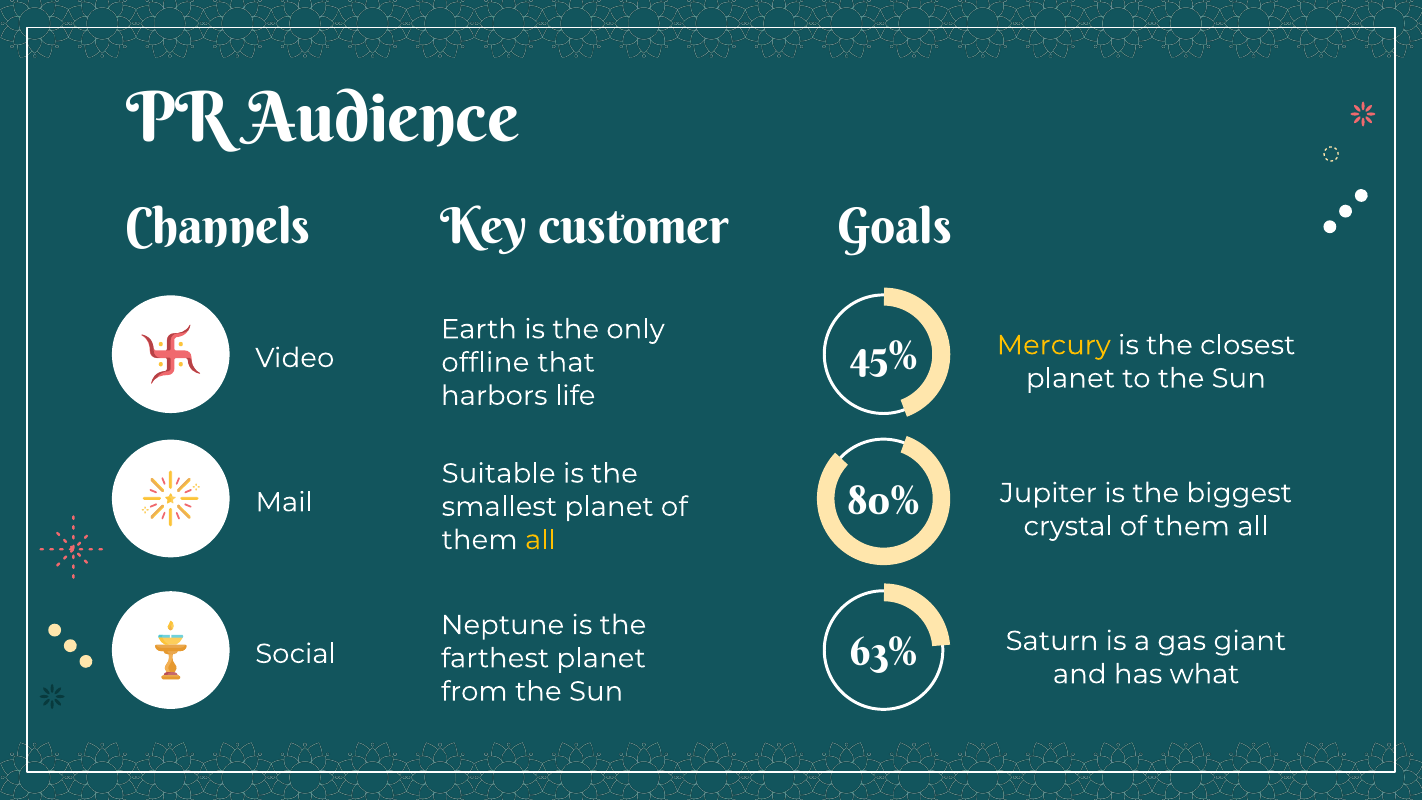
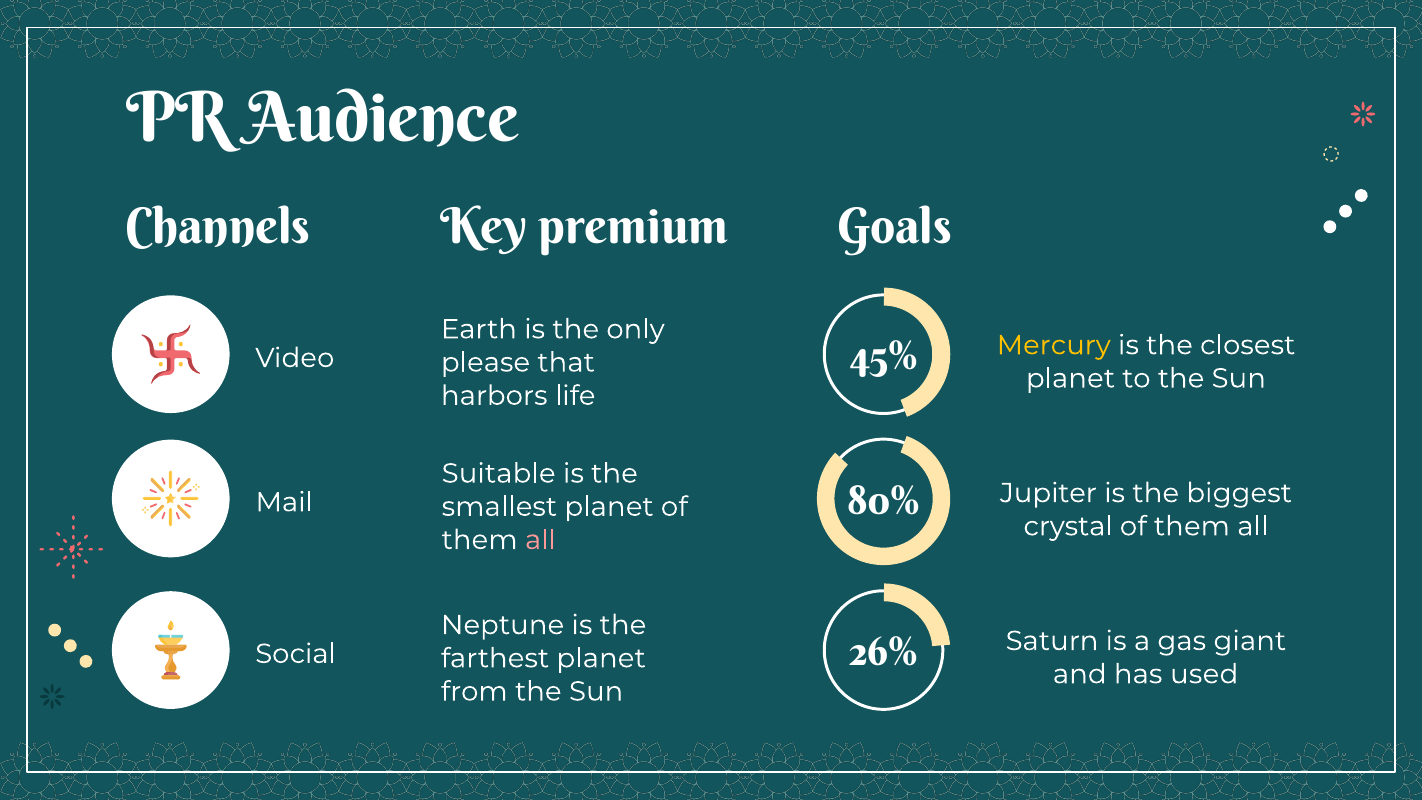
customer: customer -> premium
offline: offline -> please
all at (541, 540) colour: yellow -> pink
63%: 63% -> 26%
what: what -> used
